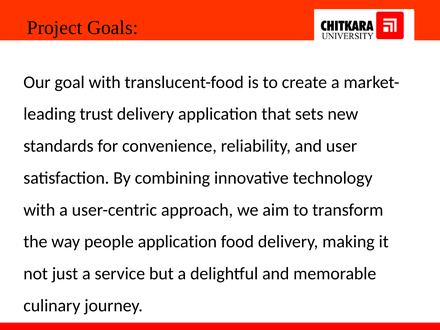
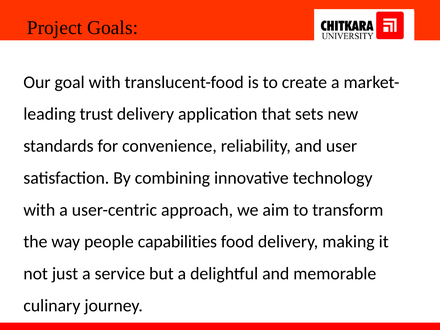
people application: application -> capabilities
